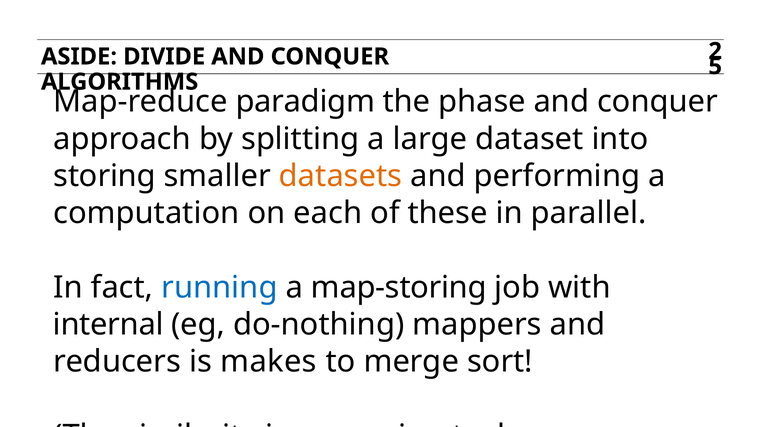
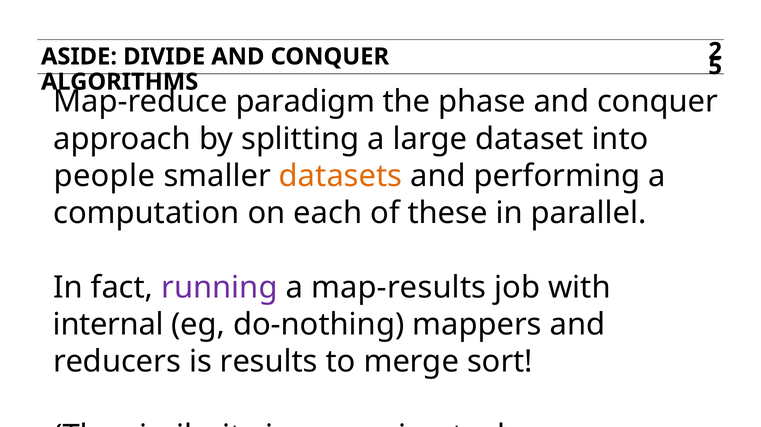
storing: storing -> people
running colour: blue -> purple
map-storing: map-storing -> map-results
is makes: makes -> results
